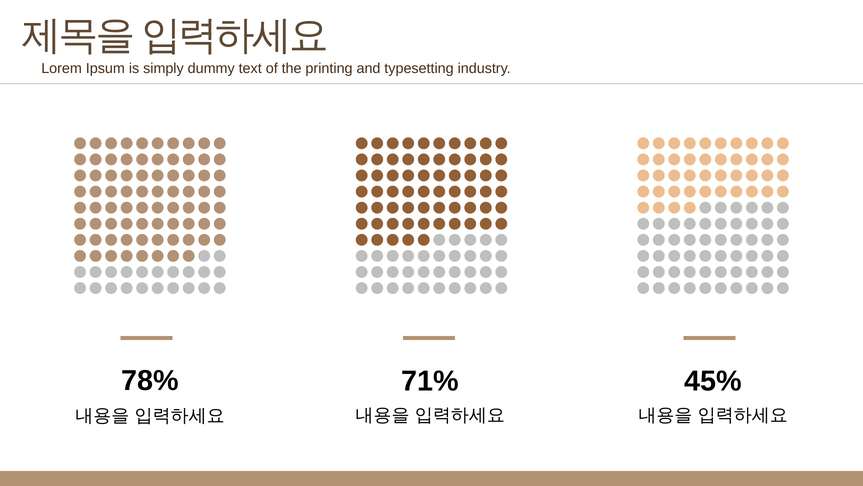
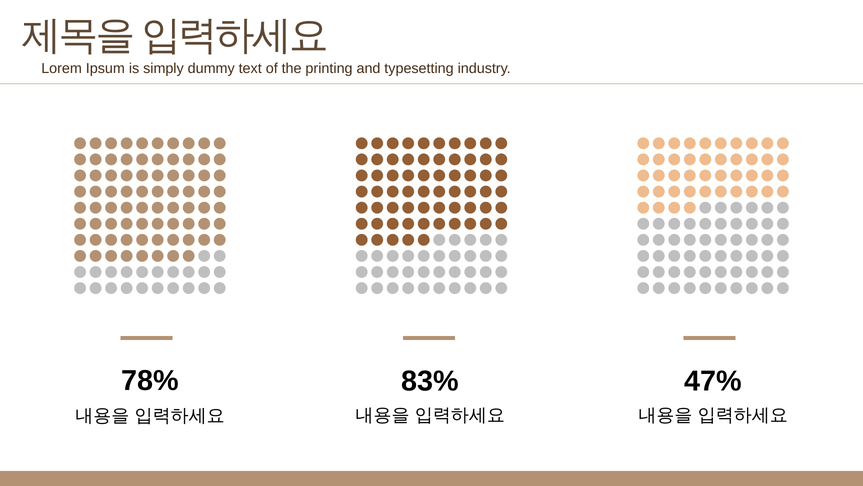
71%: 71% -> 83%
45%: 45% -> 47%
